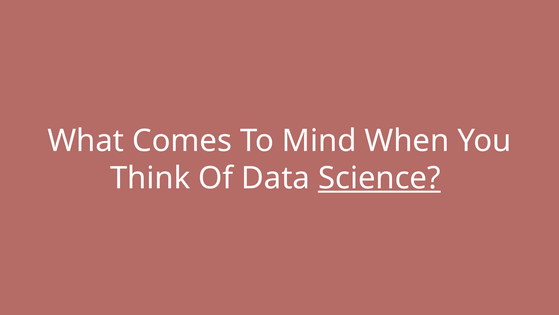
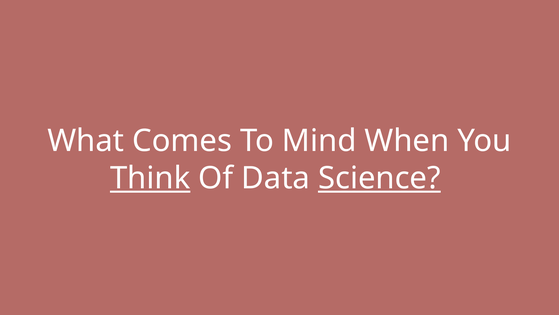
Think underline: none -> present
